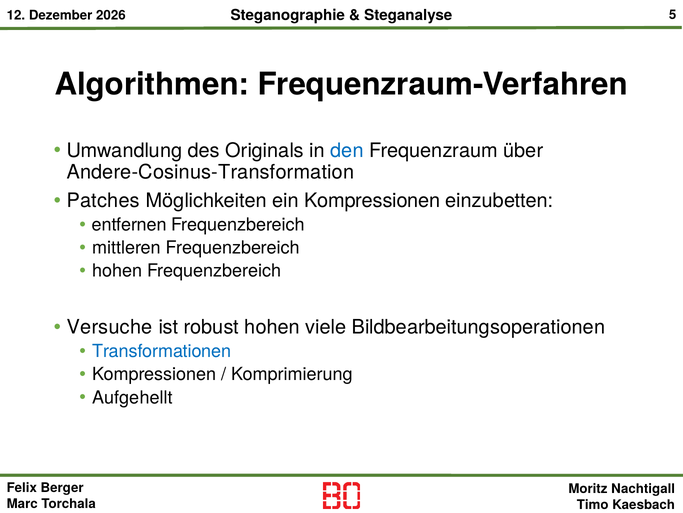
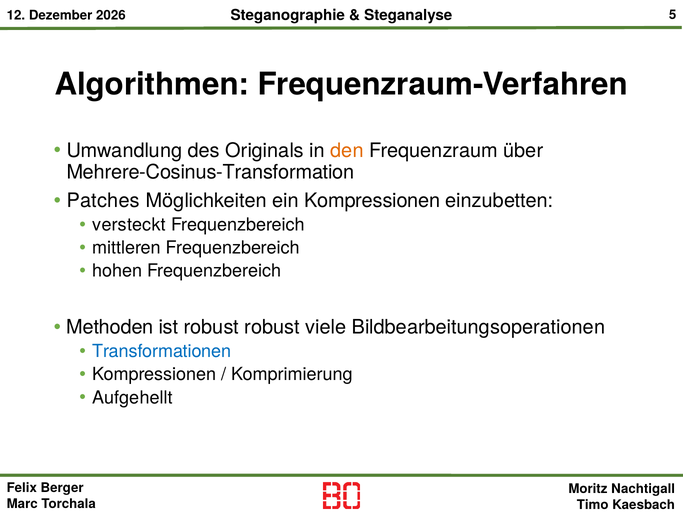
den colour: blue -> orange
Andere-Cosinus-Transformation: Andere-Cosinus-Transformation -> Mehrere-Cosinus-Transformation
entfernen: entfernen -> versteckt
Versuche: Versuche -> Methoden
robust hohen: hohen -> robust
